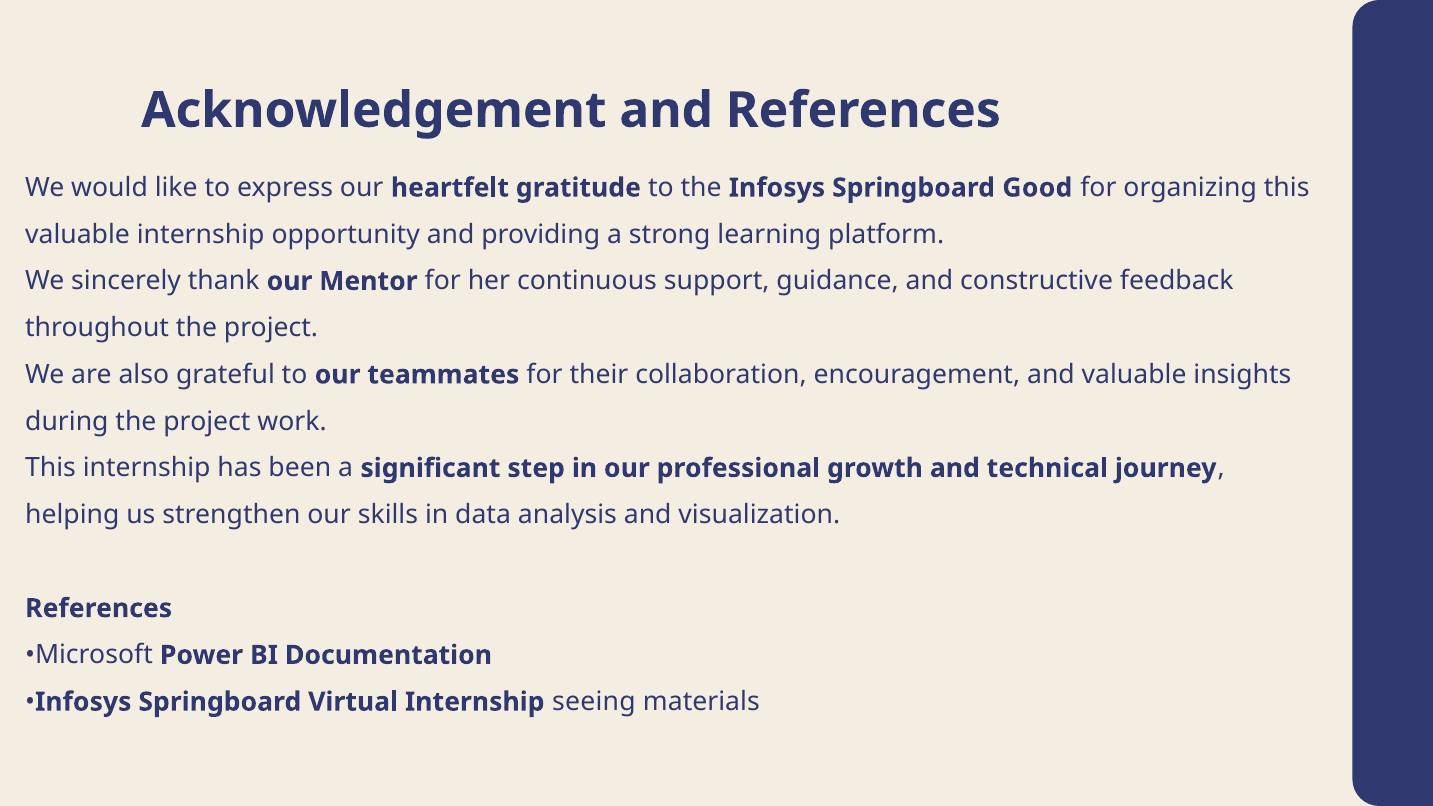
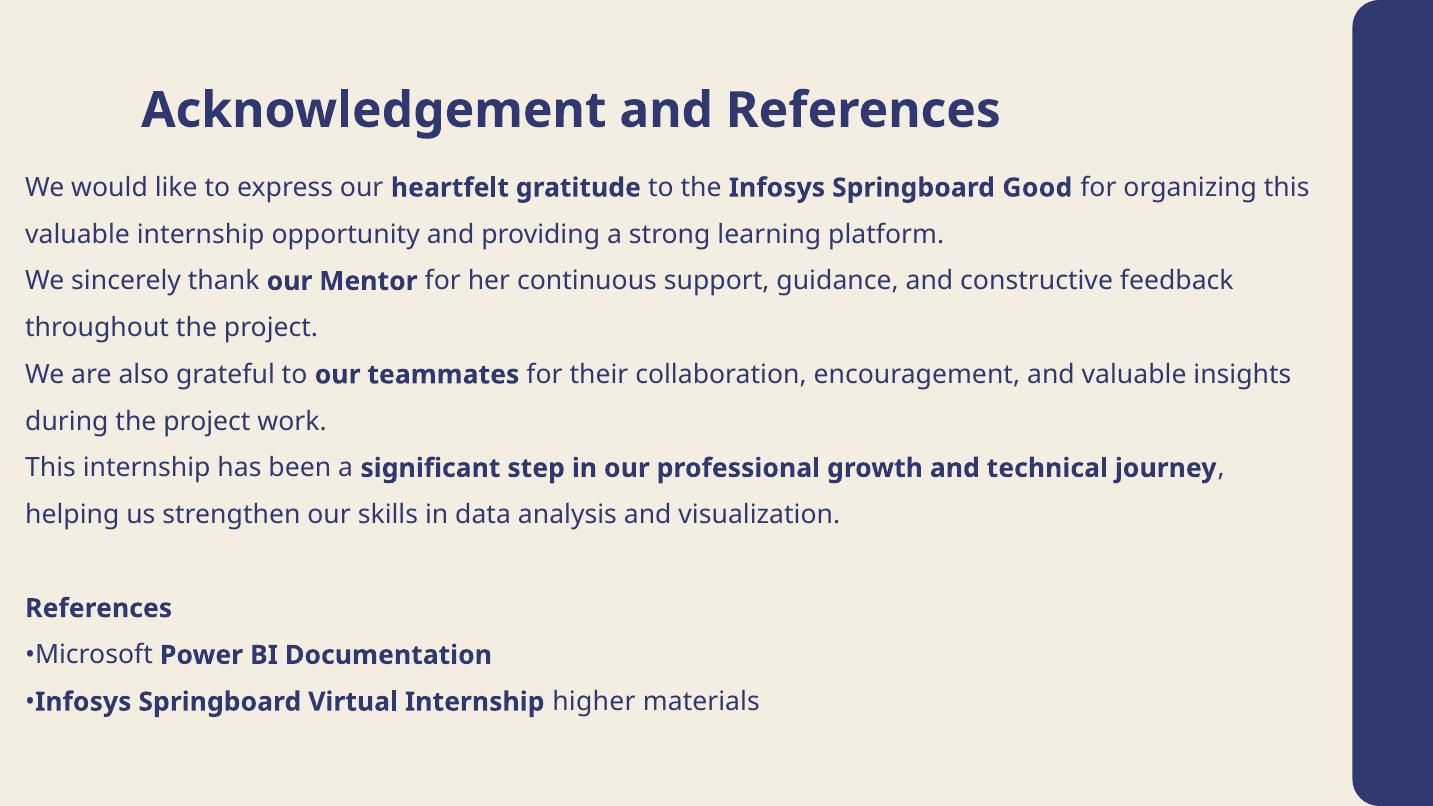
seeing: seeing -> higher
